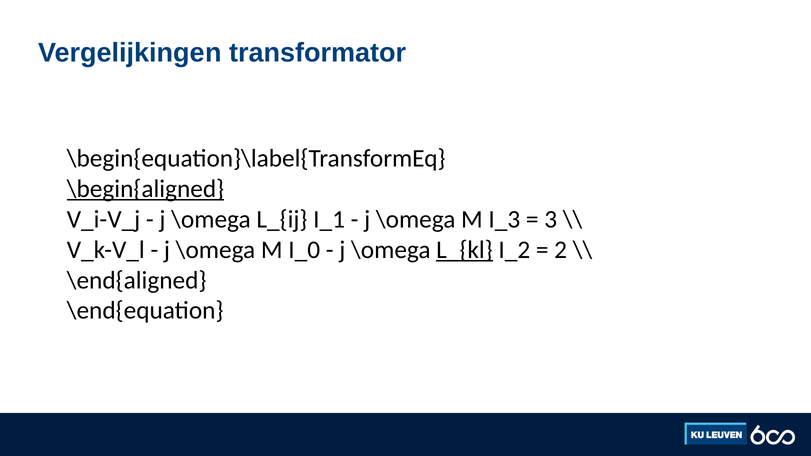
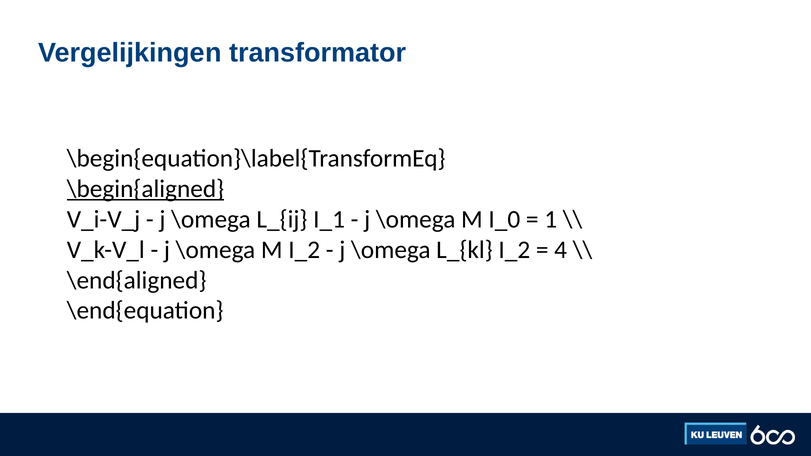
I_3: I_3 -> I_0
3: 3 -> 1
M I_0: I_0 -> I_2
L_{kl underline: present -> none
2: 2 -> 4
